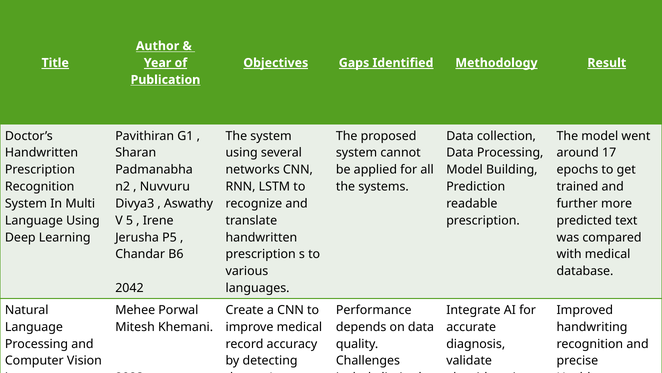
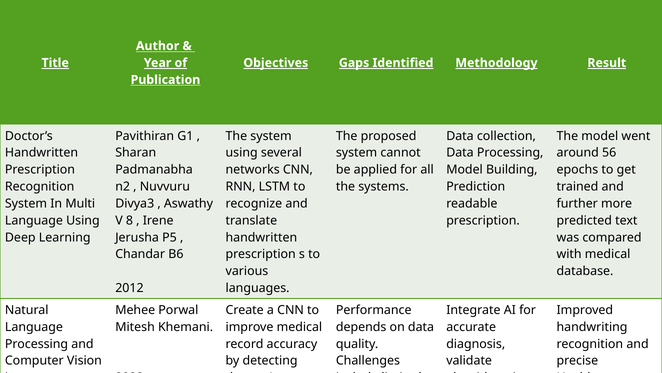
17: 17 -> 56
5: 5 -> 8
2042: 2042 -> 2012
